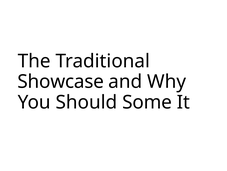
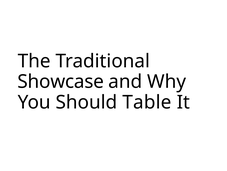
Some: Some -> Table
